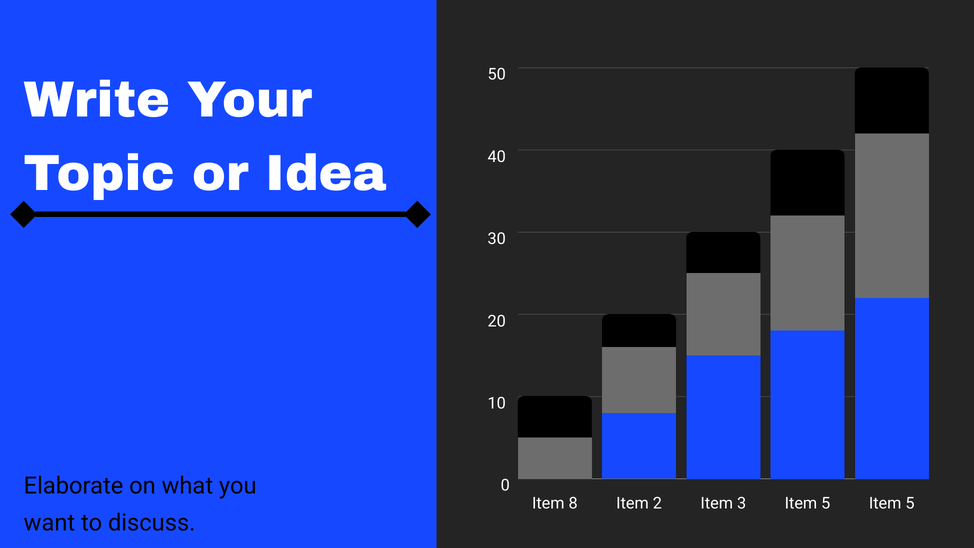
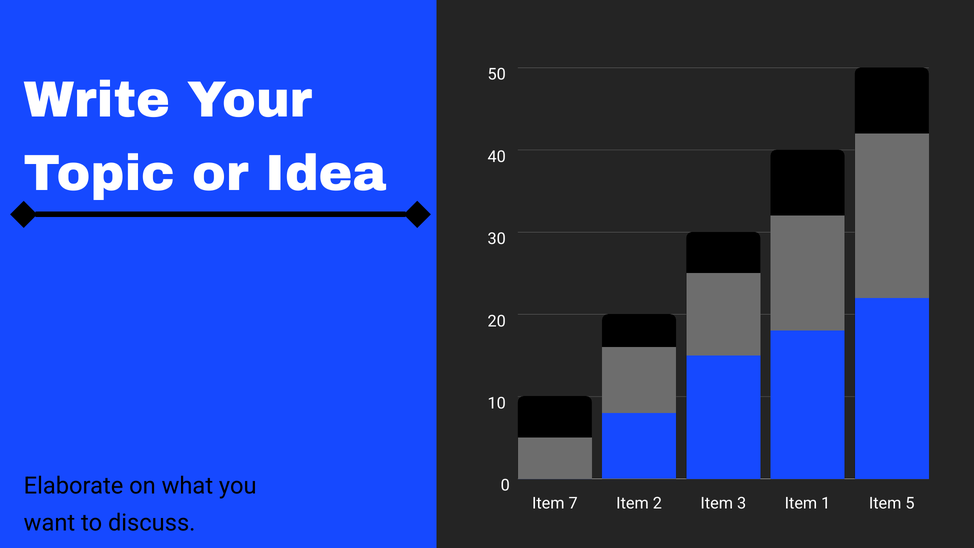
8: 8 -> 7
3 Item 5: 5 -> 1
